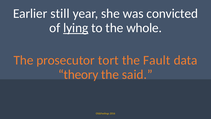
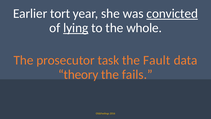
still: still -> tort
convicted underline: none -> present
tort: tort -> task
said: said -> fails
